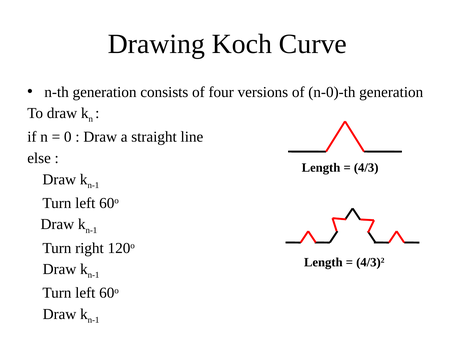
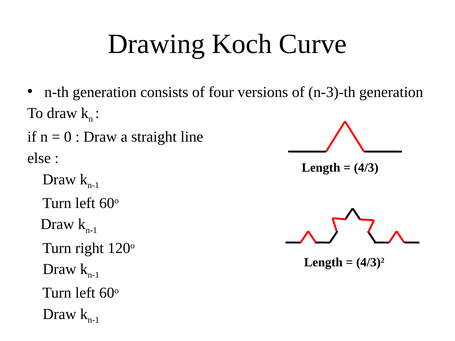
n-0)-th: n-0)-th -> n-3)-th
